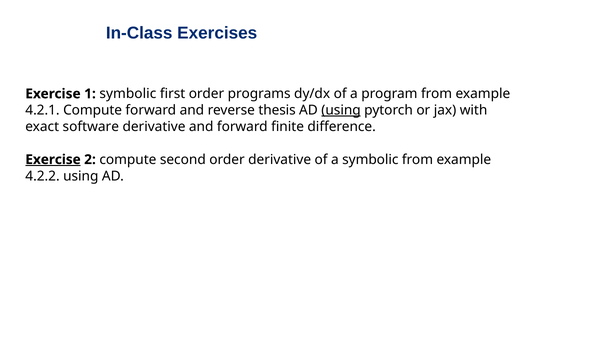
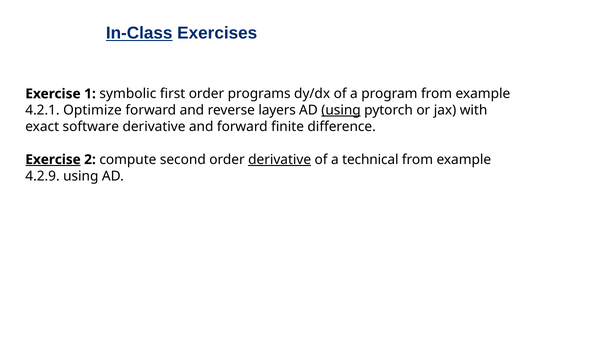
In-Class underline: none -> present
4.2.1 Compute: Compute -> Optimize
thesis: thesis -> layers
derivative at (280, 159) underline: none -> present
a symbolic: symbolic -> technical
4.2.2: 4.2.2 -> 4.2.9
